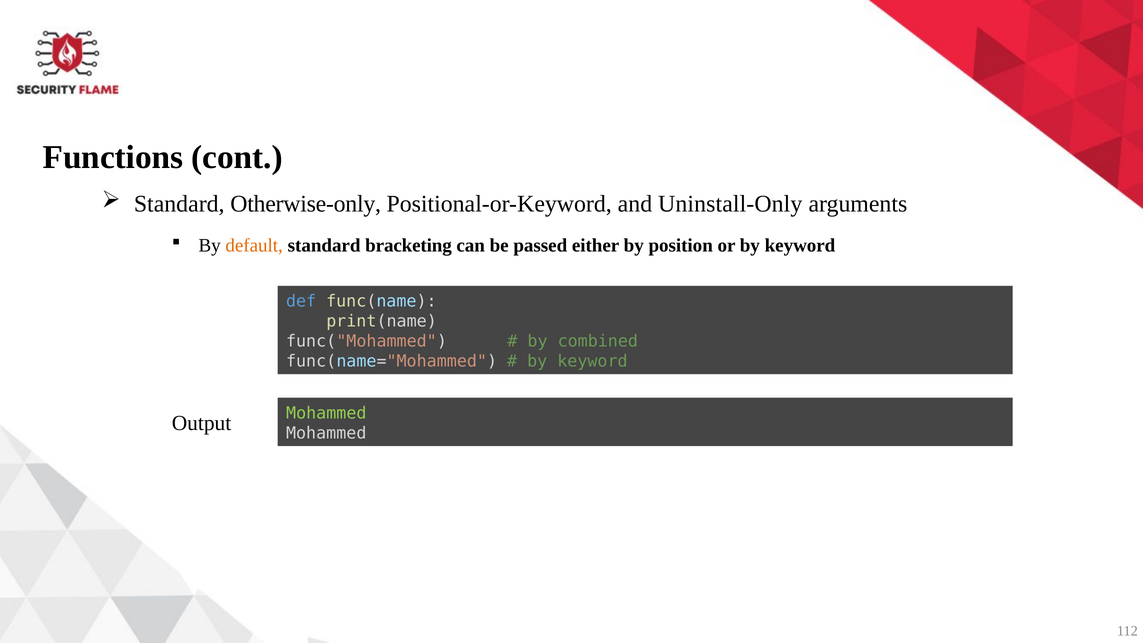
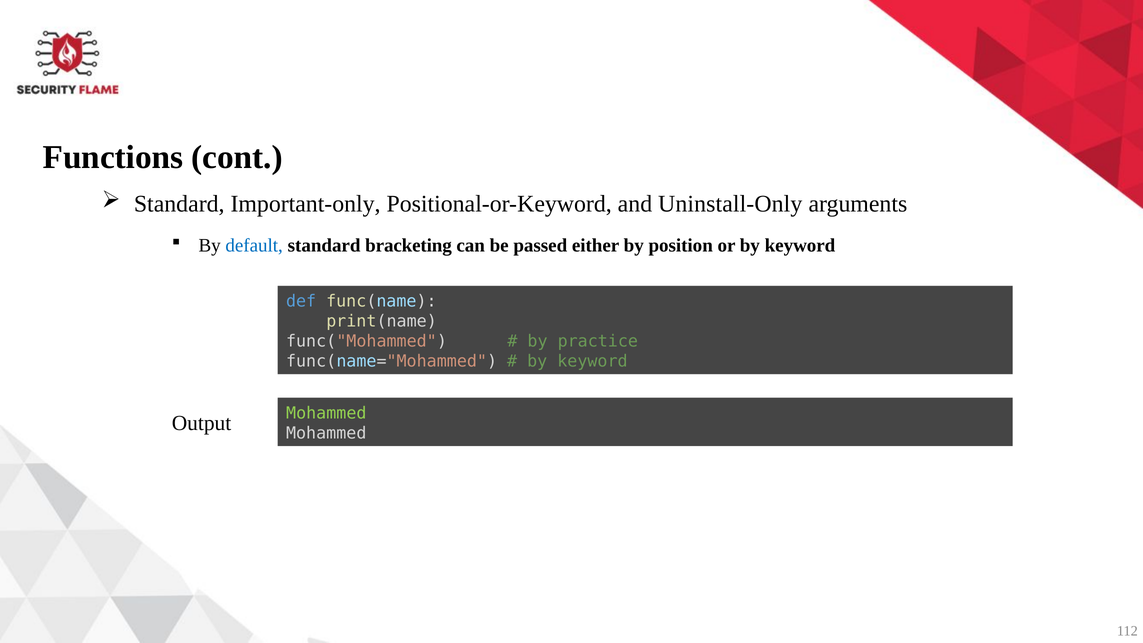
Otherwise-only: Otherwise-only -> Important-only
default colour: orange -> blue
combined: combined -> practice
